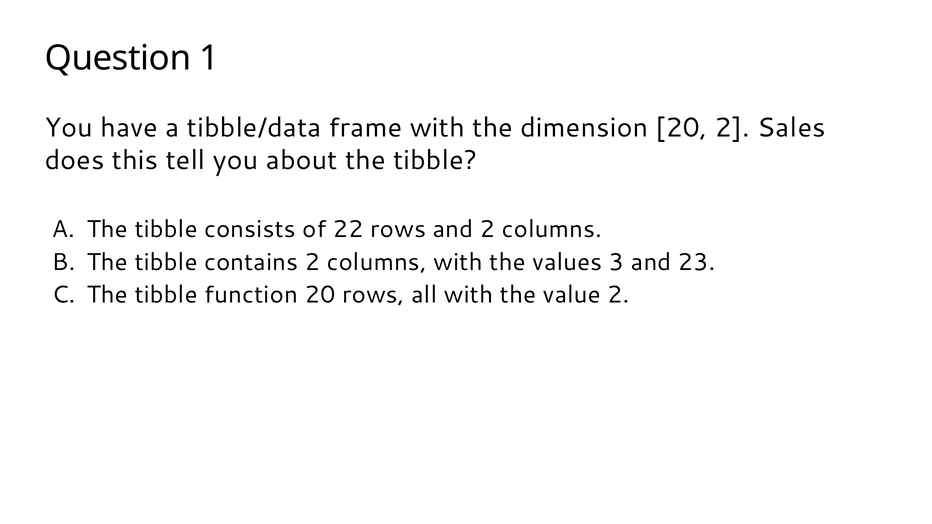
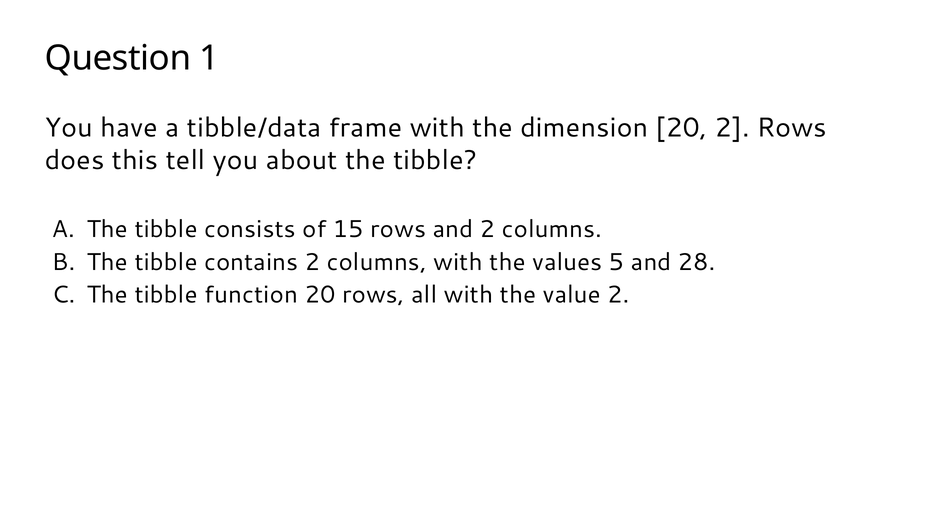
2 Sales: Sales -> Rows
22: 22 -> 15
3: 3 -> 5
23: 23 -> 28
